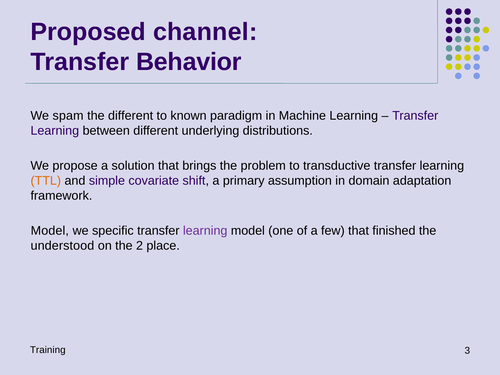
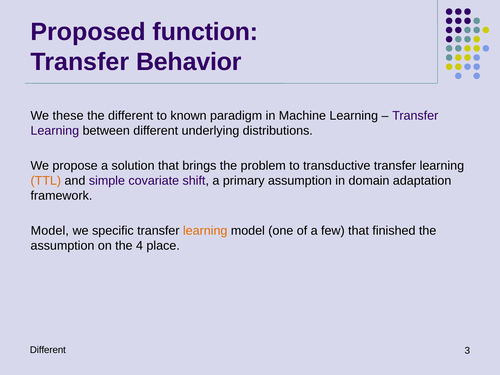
channel: channel -> function
spam: spam -> these
learning at (205, 231) colour: purple -> orange
understood at (62, 246): understood -> assumption
2: 2 -> 4
Training at (48, 350): Training -> Different
